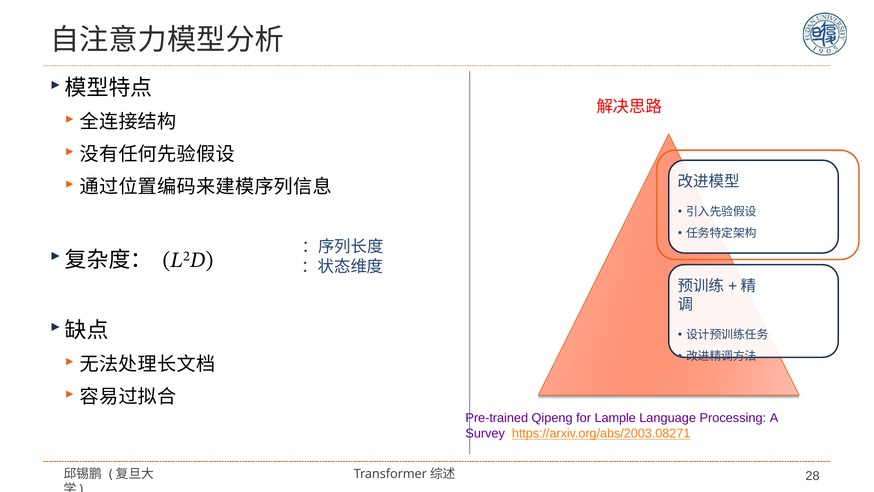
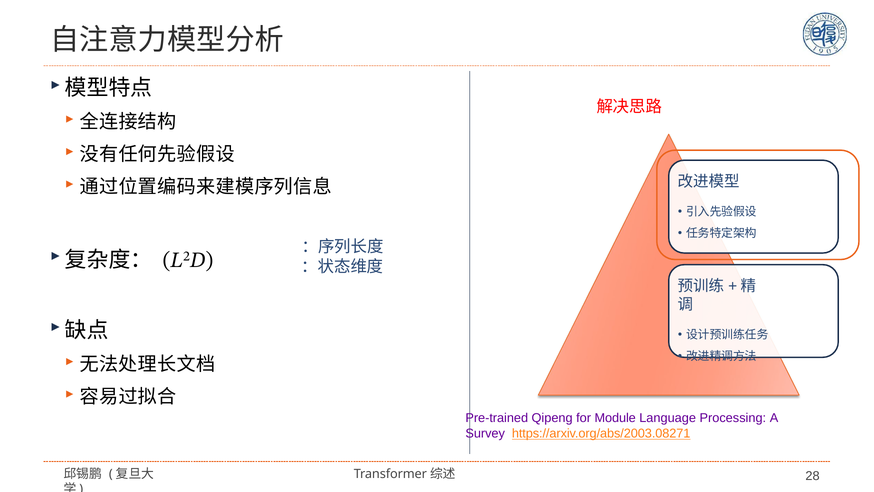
Lample: Lample -> Module
